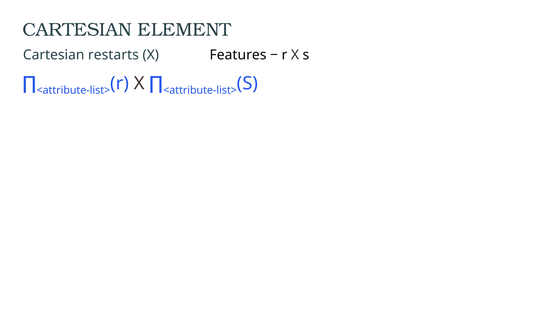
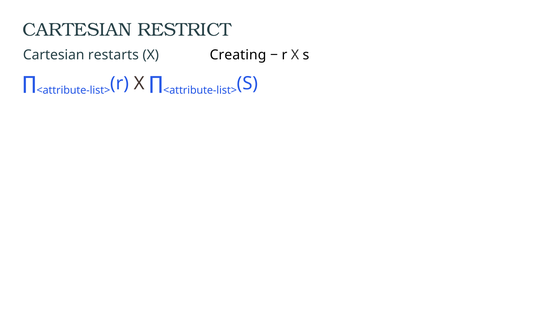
ELEMENT: ELEMENT -> RESTRICT
Features: Features -> Creating
